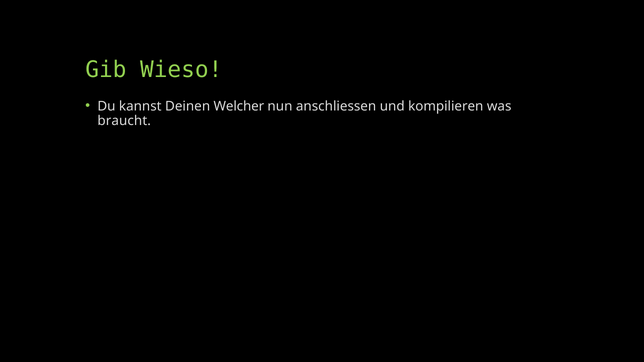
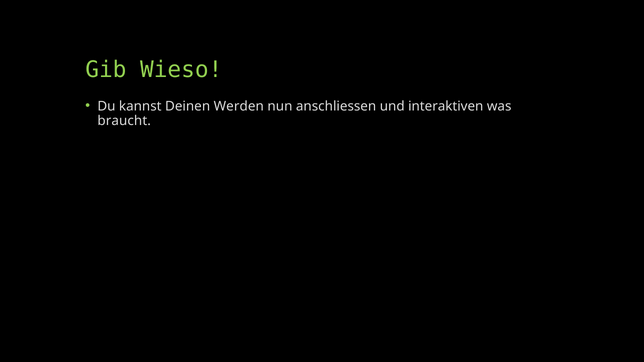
Welcher: Welcher -> Werden
kompilieren: kompilieren -> interaktiven
